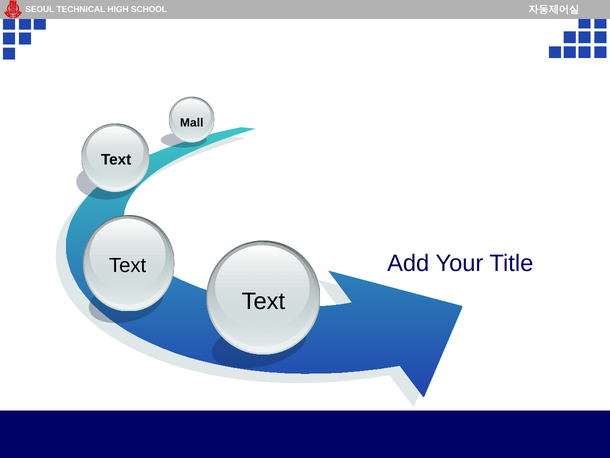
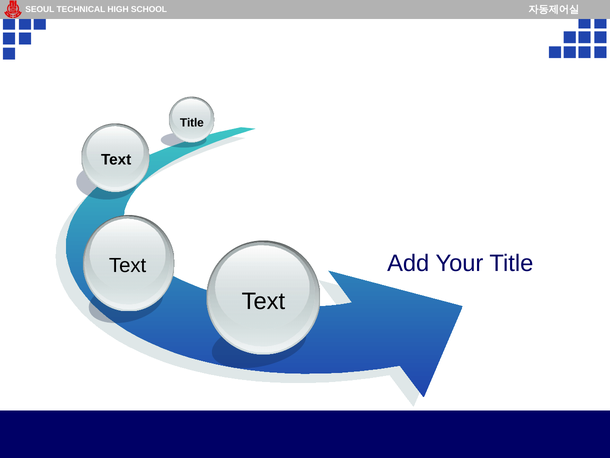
Mall at (192, 122): Mall -> Title
